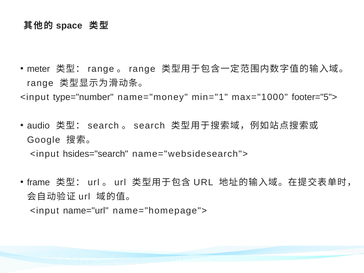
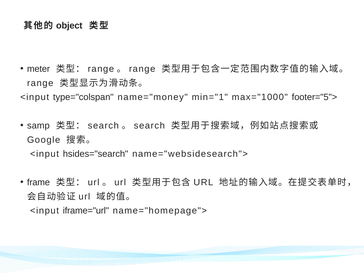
space: space -> object
type="number: type="number -> type="colspan
audio: audio -> samp
name="url: name="url -> iframe="url
